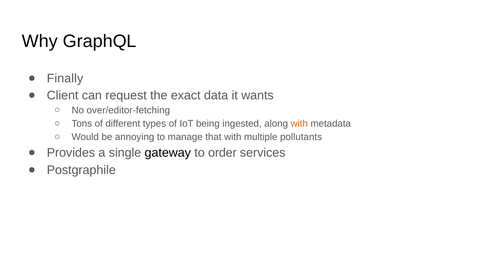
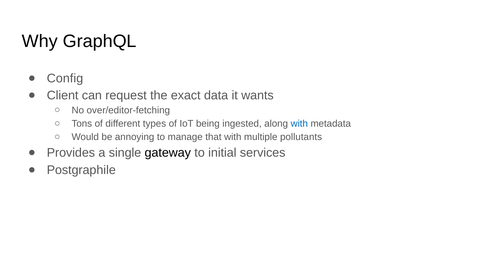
Finally: Finally -> Config
with at (299, 123) colour: orange -> blue
order: order -> initial
